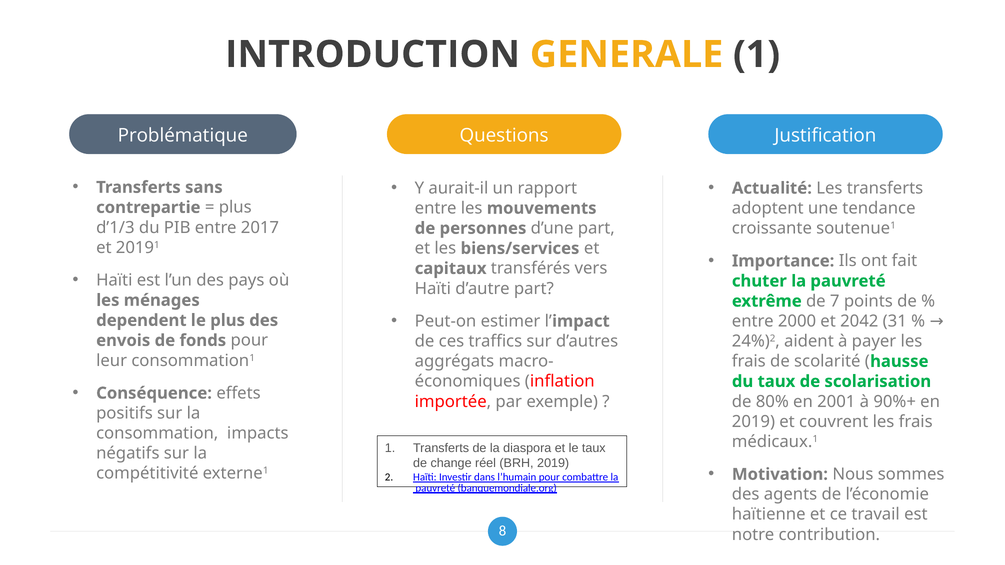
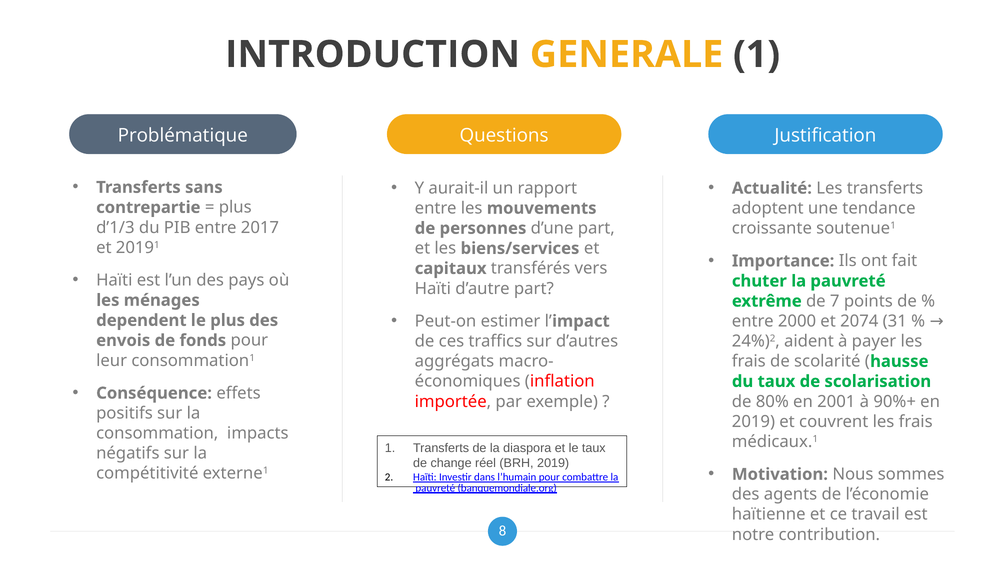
2042: 2042 -> 2074
